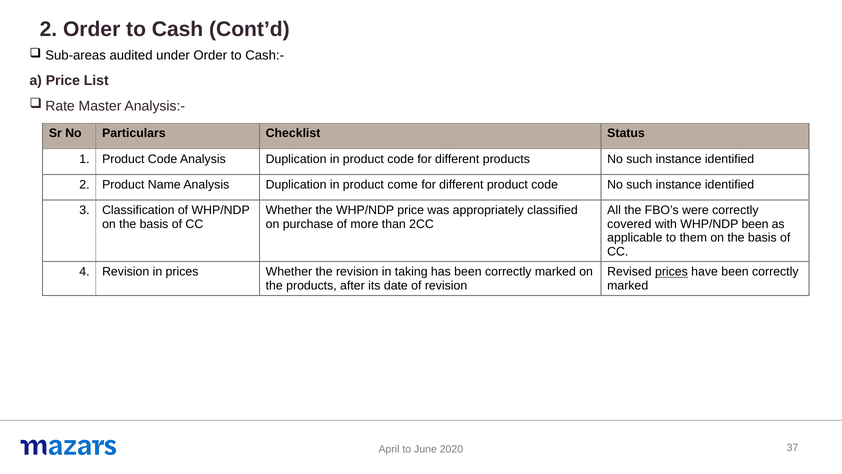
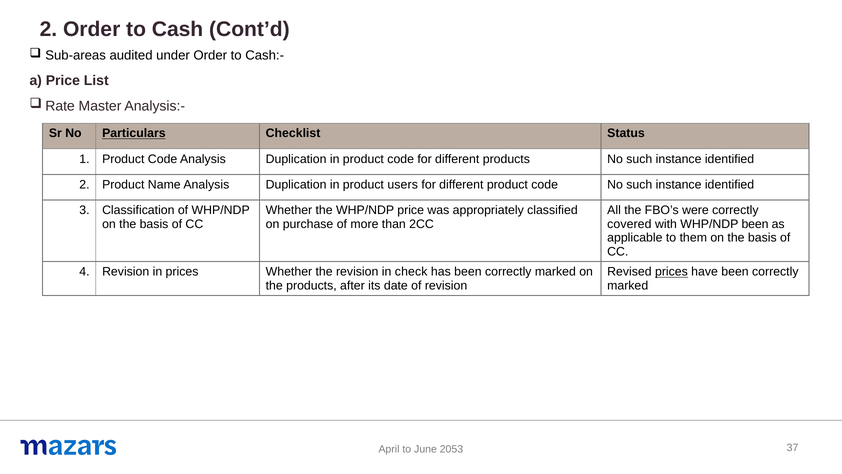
Particulars underline: none -> present
come: come -> users
taking: taking -> check
2020: 2020 -> 2053
